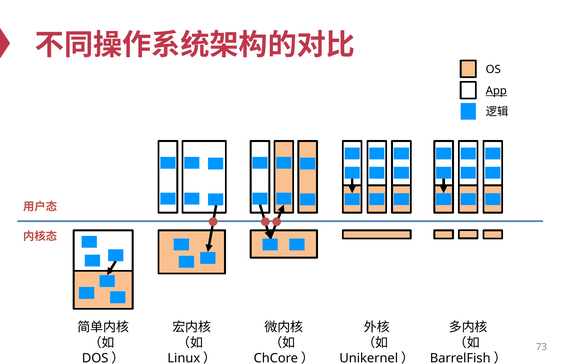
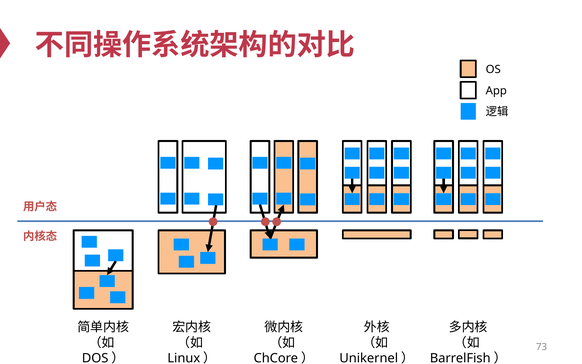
App underline: present -> none
